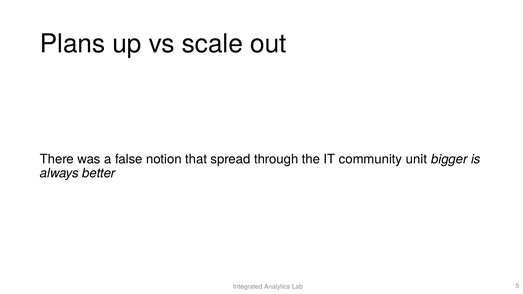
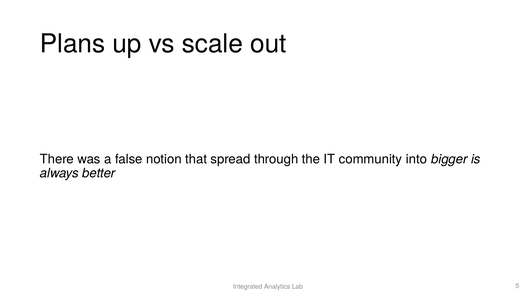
unit: unit -> into
